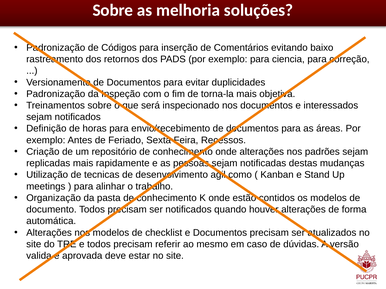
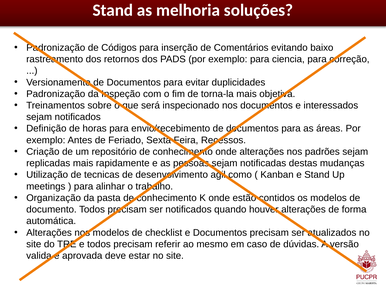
Sobre at (113, 10): Sobre -> Stand
